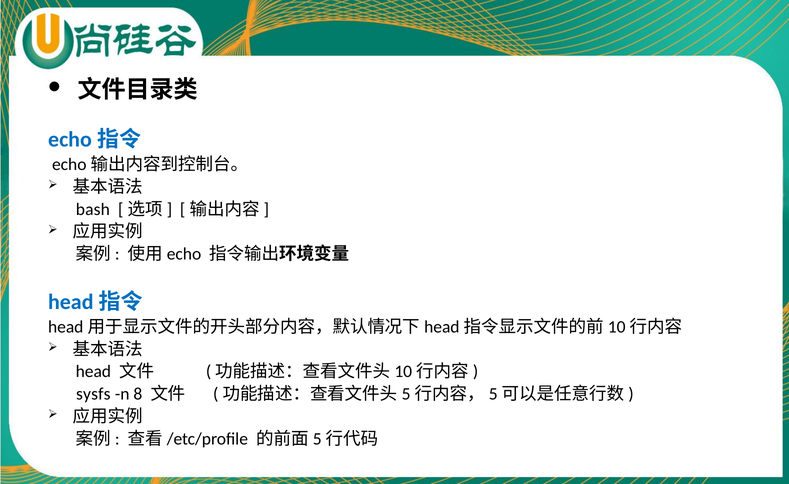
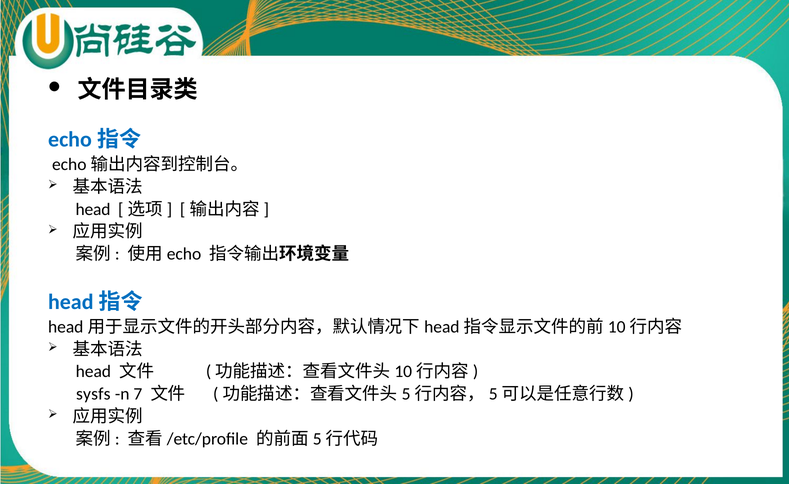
bash at (93, 210): bash -> head
8: 8 -> 7
